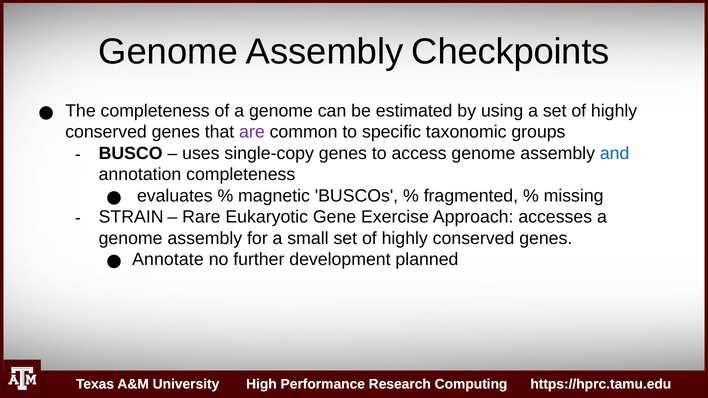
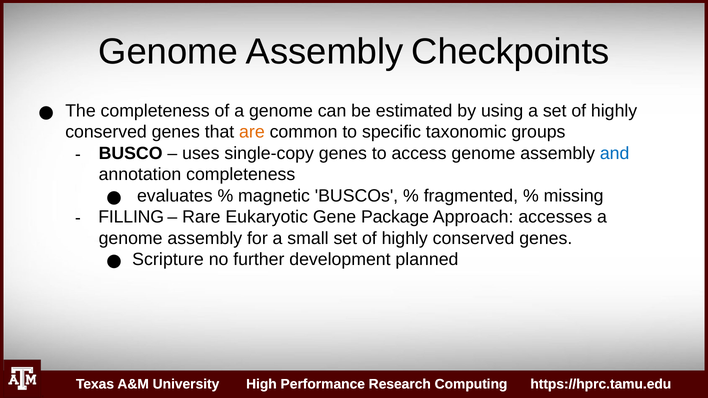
are colour: purple -> orange
STRAIN: STRAIN -> FILLING
Exercise: Exercise -> Package
Annotate: Annotate -> Scripture
